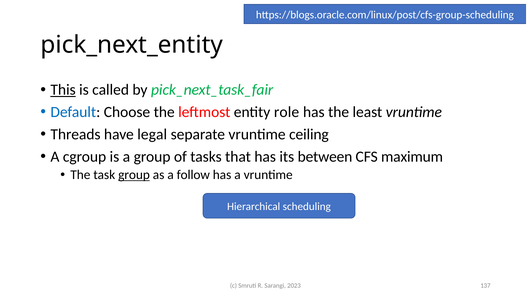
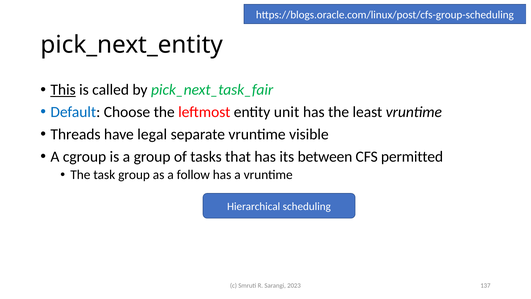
role: role -> unit
ceiling: ceiling -> visible
maximum: maximum -> permitted
group at (134, 175) underline: present -> none
